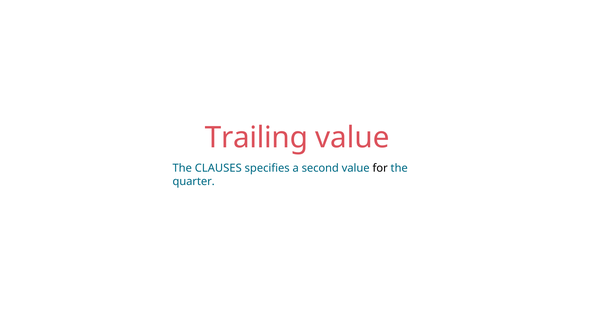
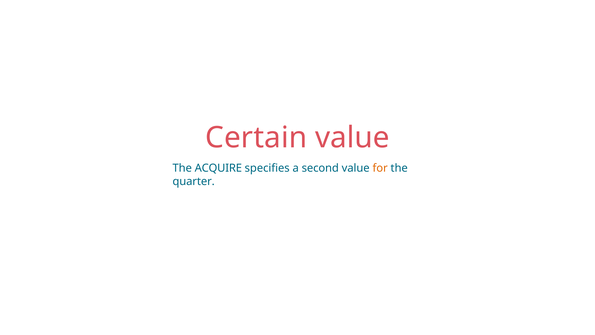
Trailing: Trailing -> Certain
CLAUSES: CLAUSES -> ACQUIRE
for colour: black -> orange
